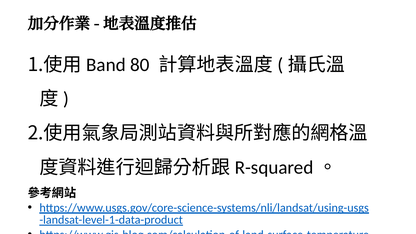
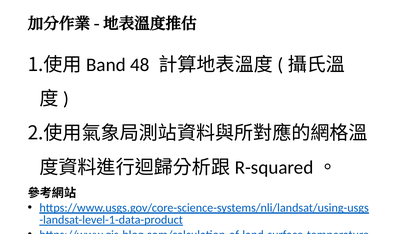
80: 80 -> 48
